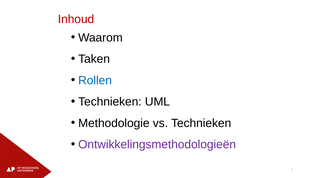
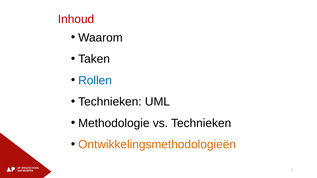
Ontwikkelingsmethodologieën colour: purple -> orange
